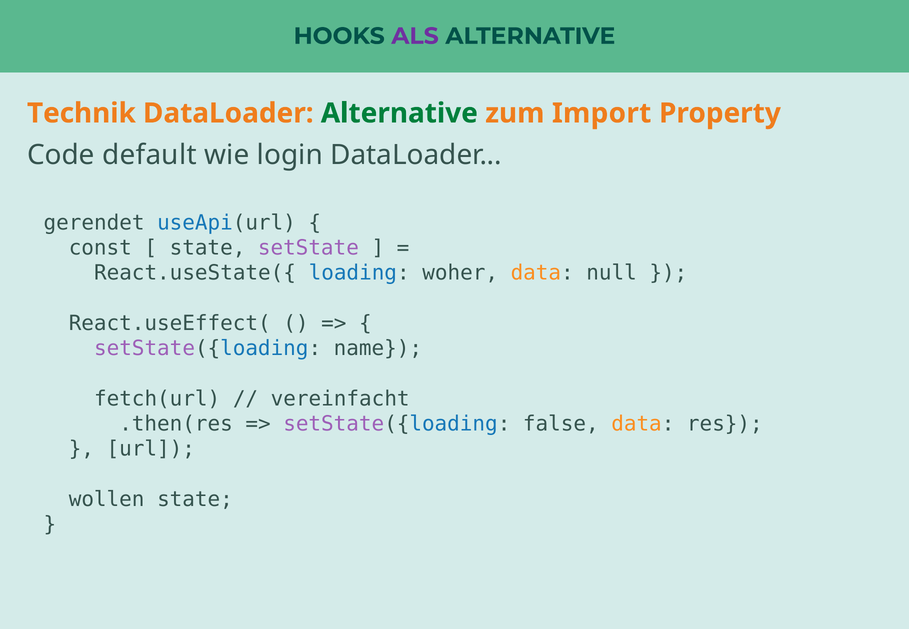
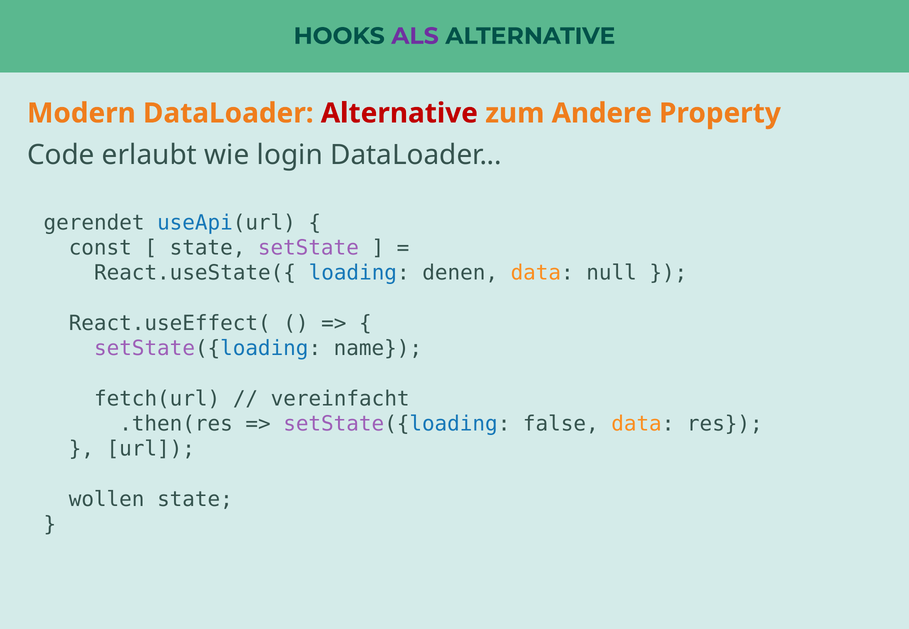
Technik: Technik -> Modern
Alternative at (399, 113) colour: green -> red
Import: Import -> Andere
default: default -> erlaubt
woher: woher -> denen
